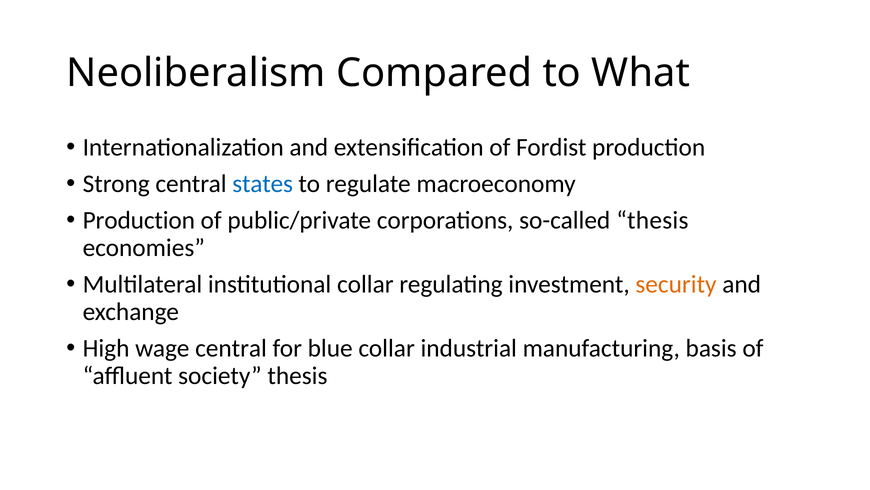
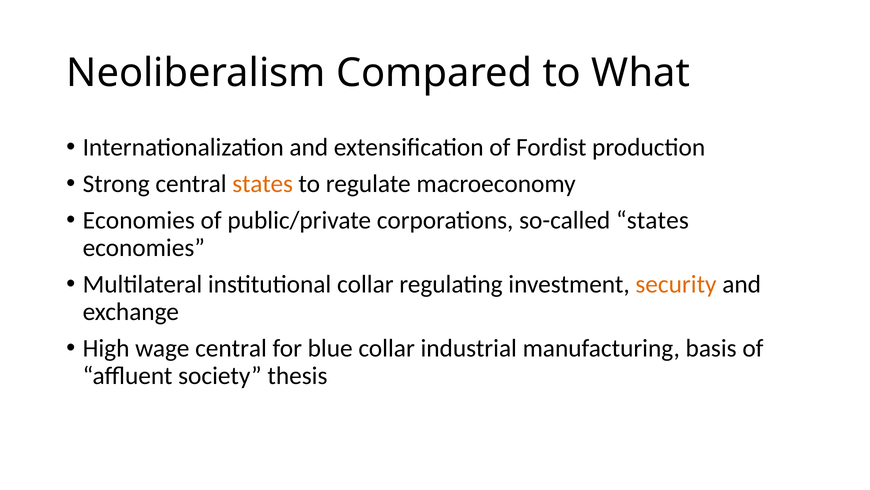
states at (263, 184) colour: blue -> orange
Production at (139, 220): Production -> Economies
so-called thesis: thesis -> states
